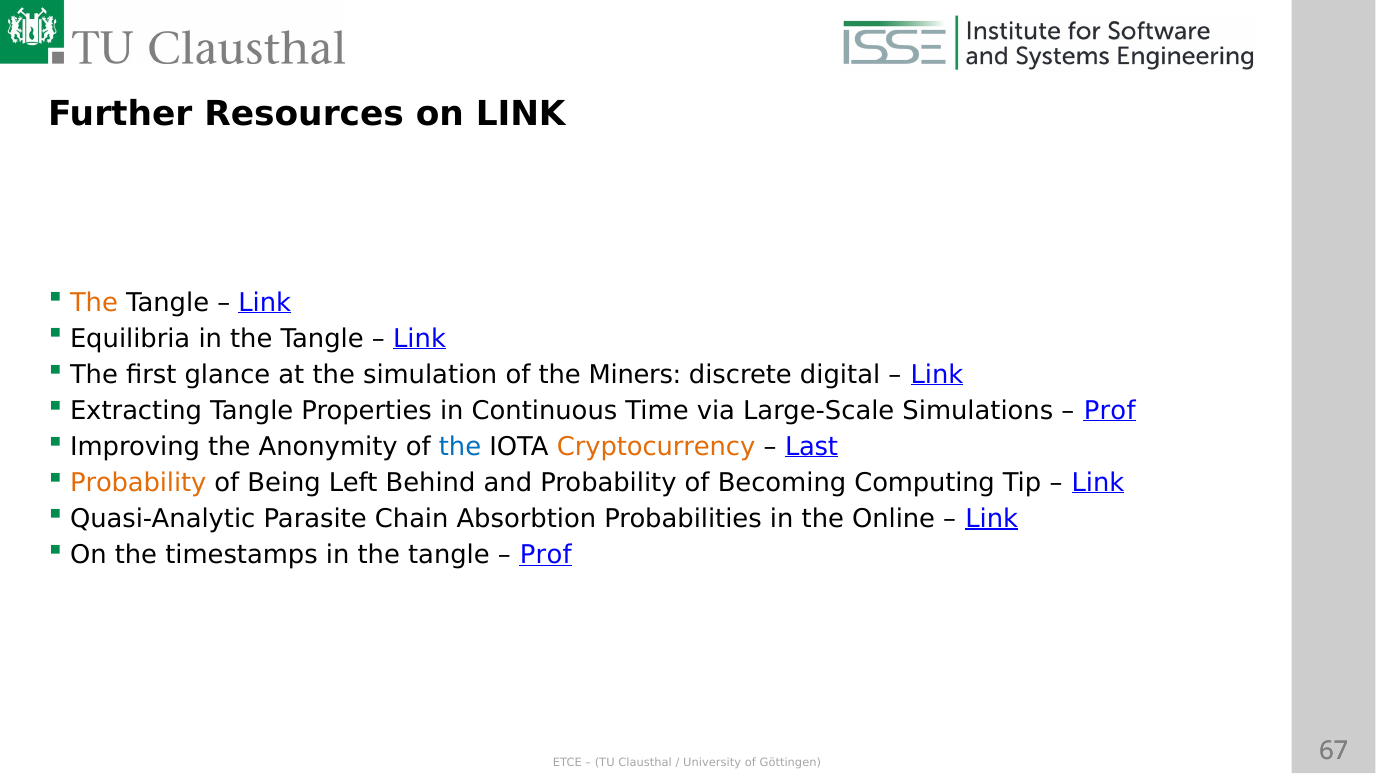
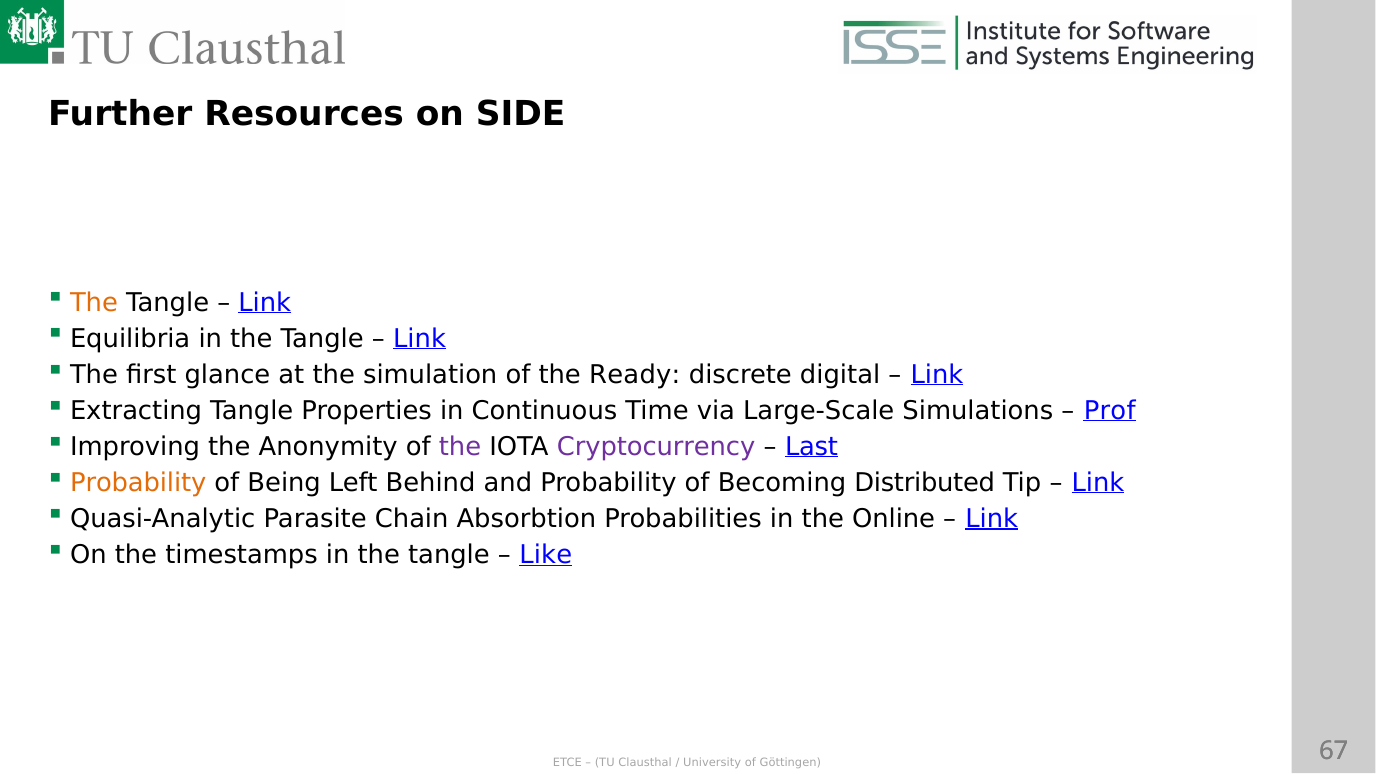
on LINK: LINK -> SIDE
Miners: Miners -> Ready
the at (460, 447) colour: blue -> purple
Cryptocurrency colour: orange -> purple
Computing: Computing -> Distributed
Prof at (546, 555): Prof -> Like
